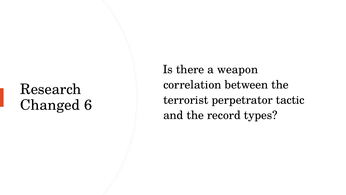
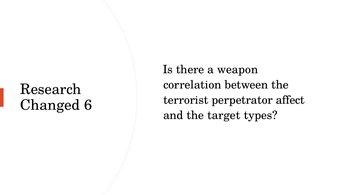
tactic: tactic -> affect
record: record -> target
